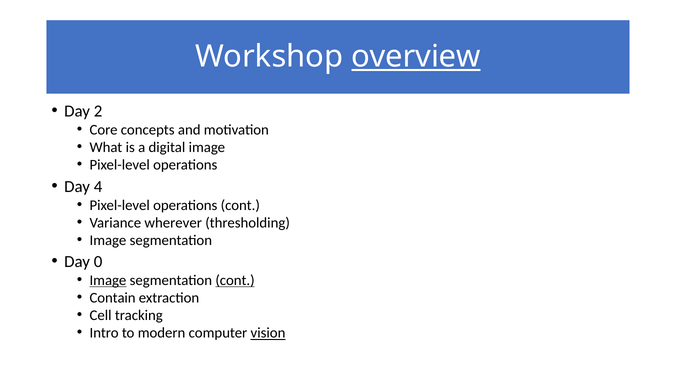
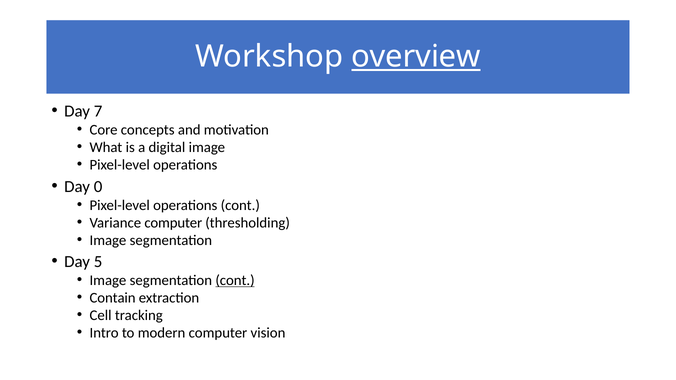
2: 2 -> 7
4: 4 -> 0
Variance wherever: wherever -> computer
0: 0 -> 5
Image at (108, 281) underline: present -> none
vision underline: present -> none
